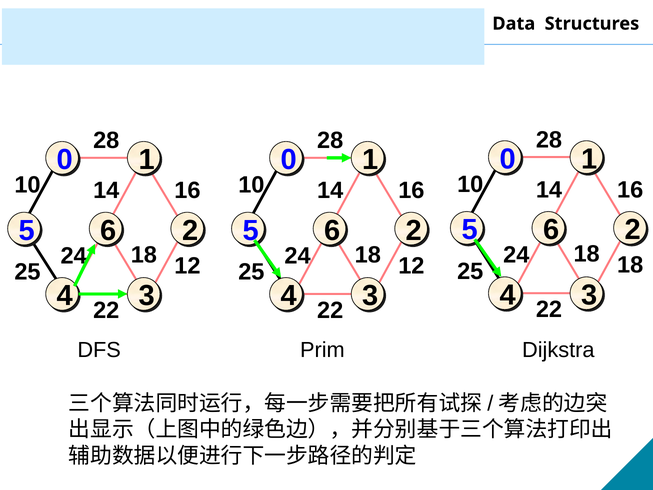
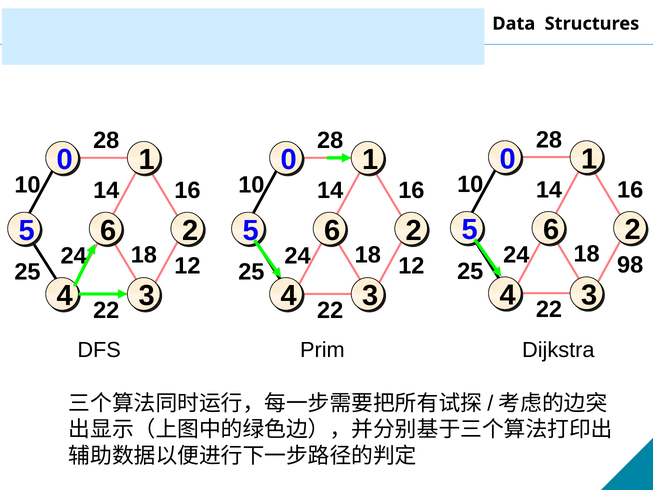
18 18: 18 -> 98
